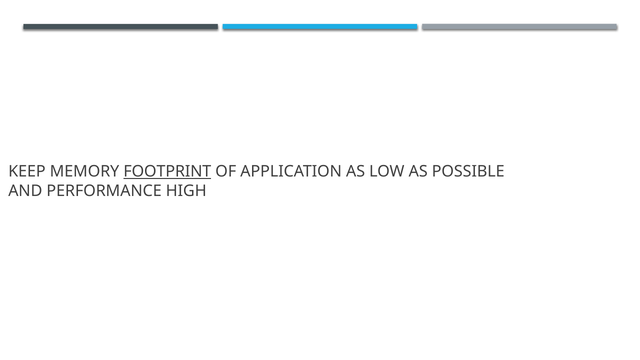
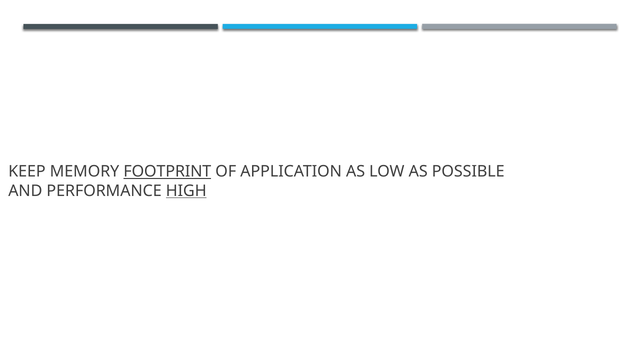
HIGH underline: none -> present
